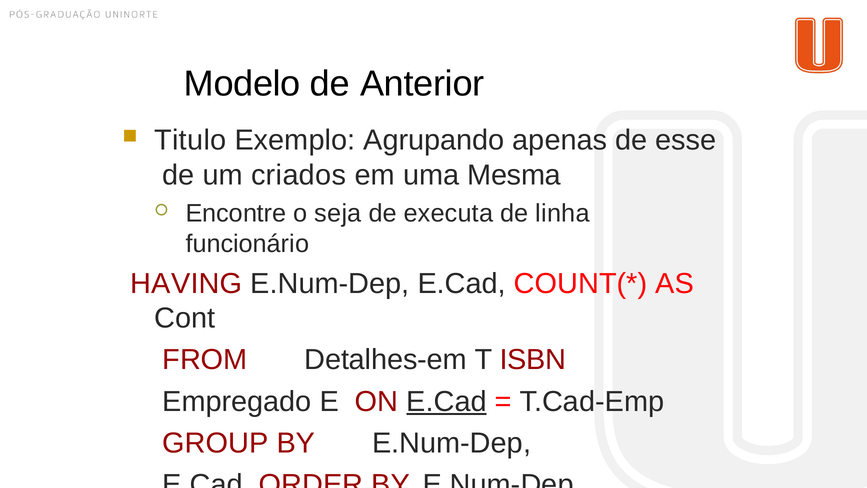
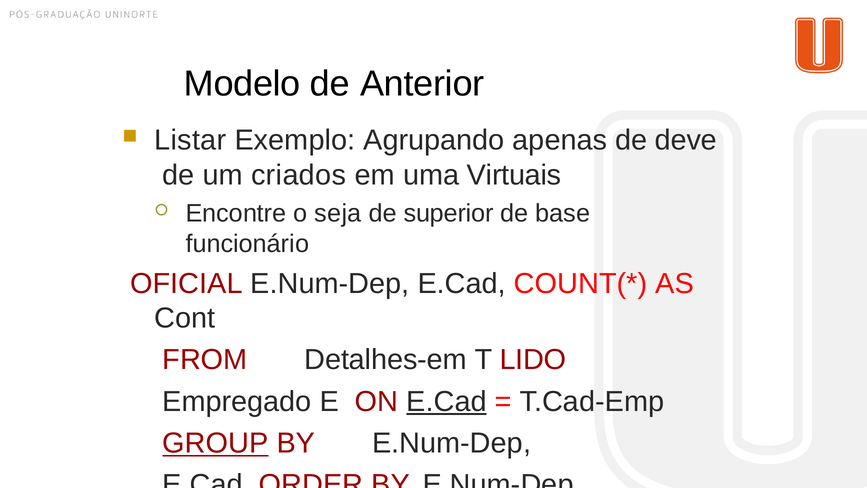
Titulo: Titulo -> Listar
esse: esse -> deve
Mesma: Mesma -> Virtuais
executa: executa -> superior
linha: linha -> base
HAVING: HAVING -> OFICIAL
ISBN: ISBN -> LIDO
GROUP underline: none -> present
